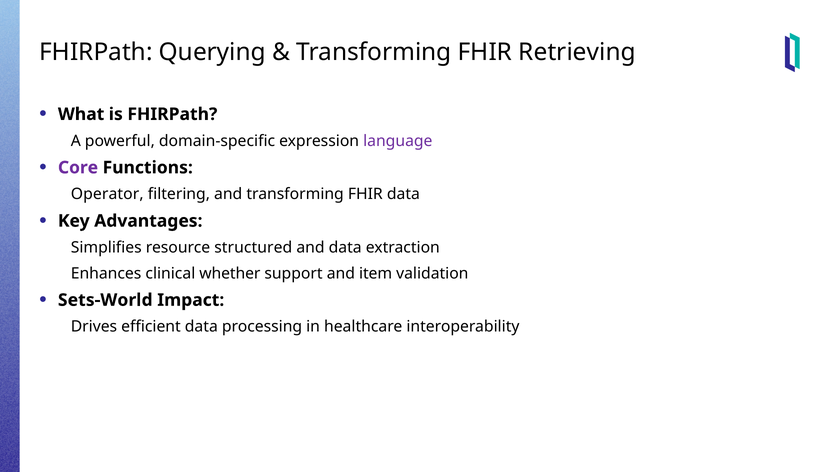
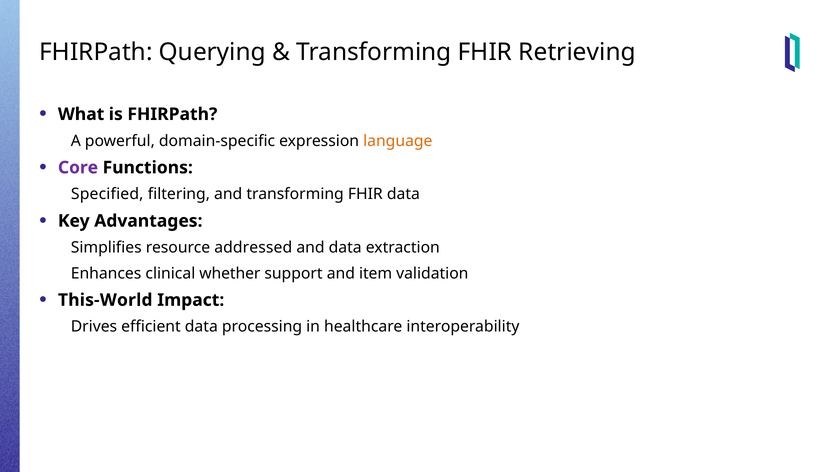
language colour: purple -> orange
Operator: Operator -> Specified
structured: structured -> addressed
Sets-World: Sets-World -> This-World
